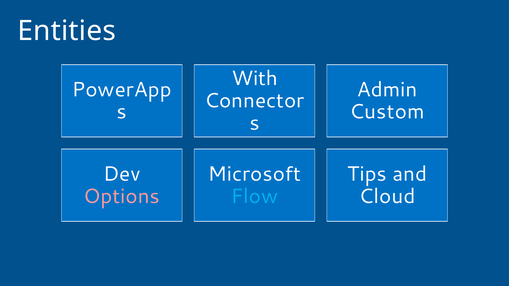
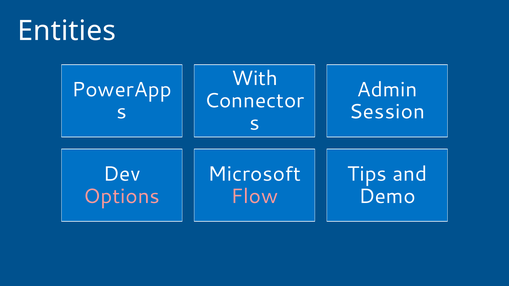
Custom: Custom -> Session
Flow colour: light blue -> pink
Cloud: Cloud -> Demo
